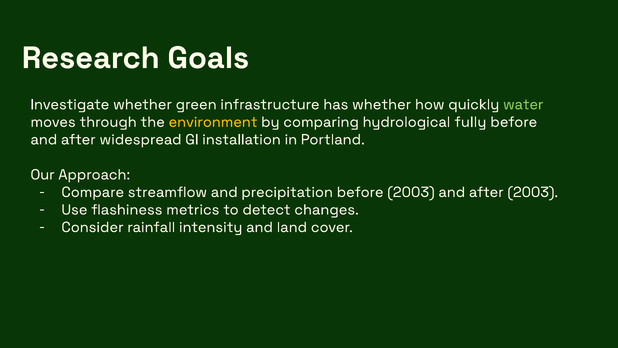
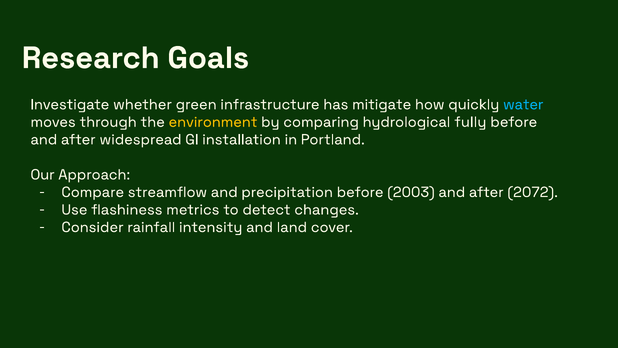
has whether: whether -> mitigate
water colour: light green -> light blue
after 2003: 2003 -> 2072
